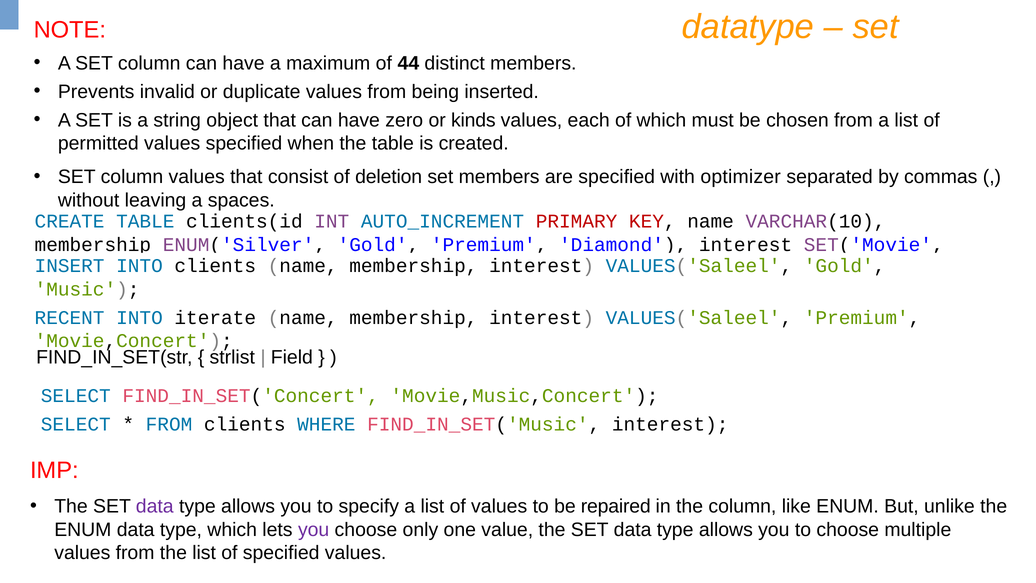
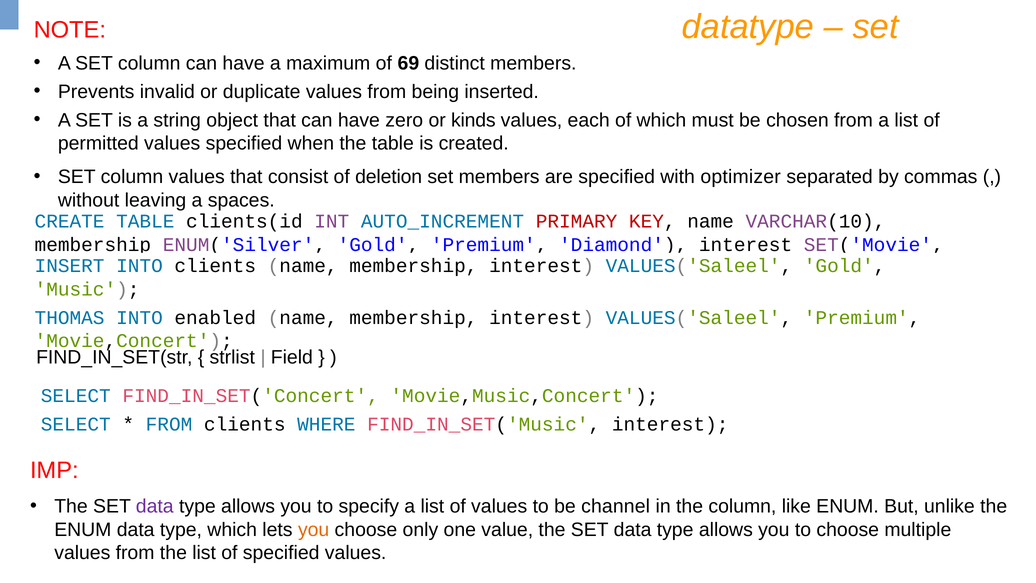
44: 44 -> 69
RECENT: RECENT -> THOMAS
iterate: iterate -> enabled
repaired: repaired -> channel
you at (314, 529) colour: purple -> orange
